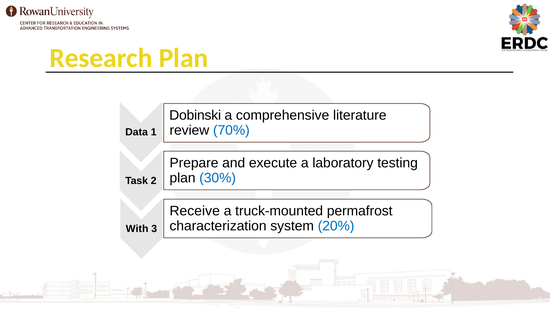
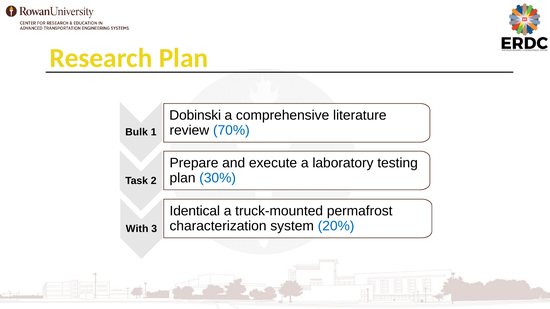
Data: Data -> Bulk
Receive: Receive -> Identical
